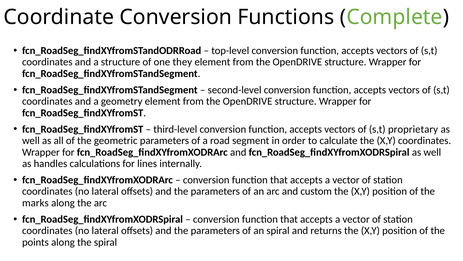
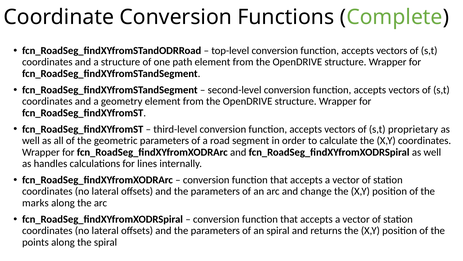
they: they -> path
custom: custom -> change
